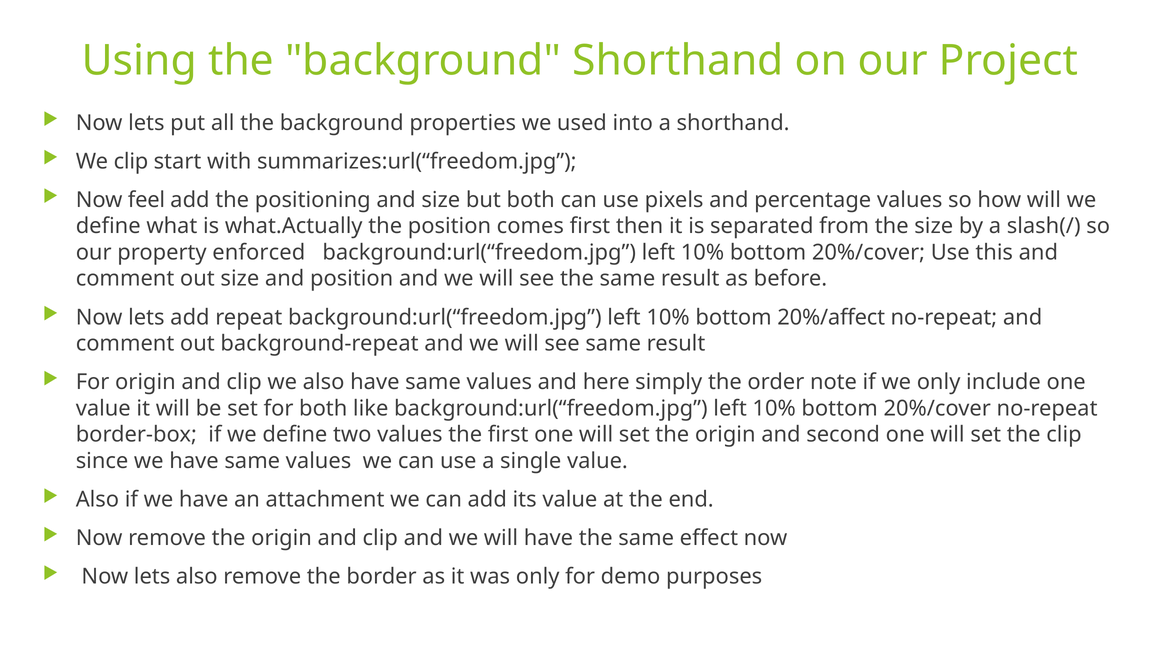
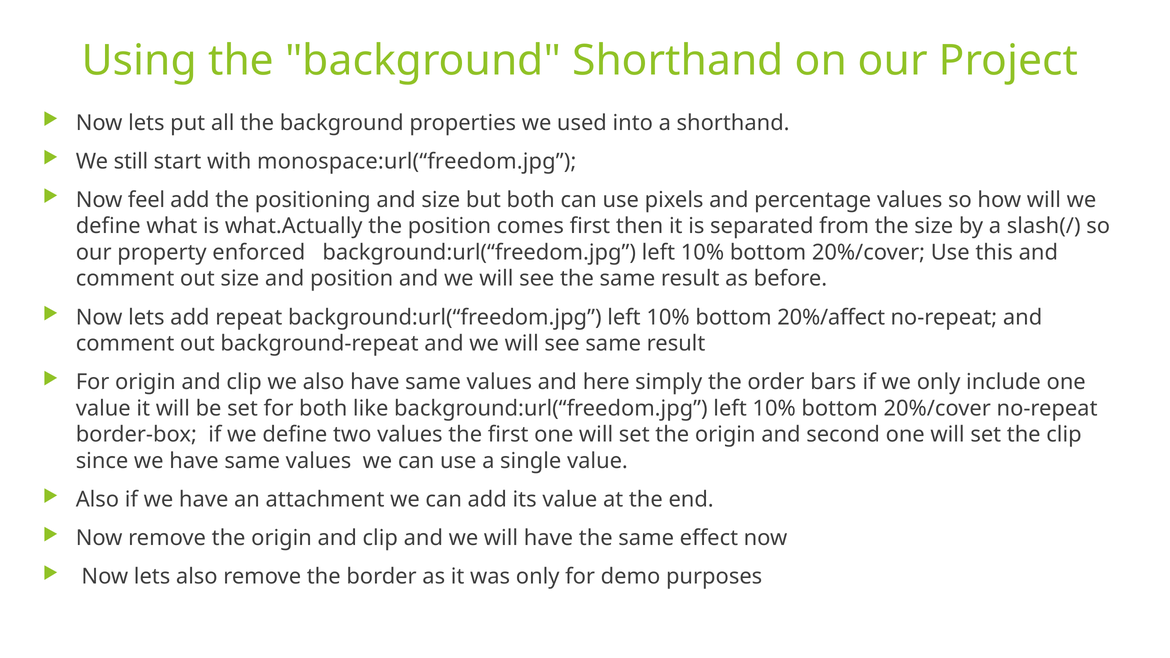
We clip: clip -> still
summarizes:url(“freedom.jpg: summarizes:url(“freedom.jpg -> monospace:url(“freedom.jpg
note: note -> bars
